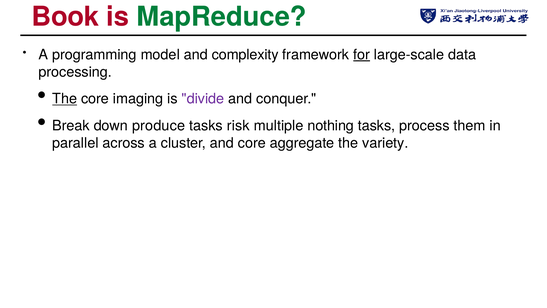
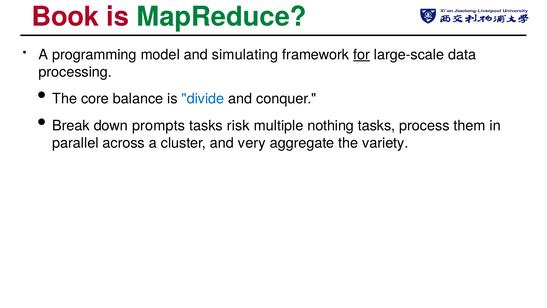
complexity: complexity -> simulating
The at (65, 99) underline: present -> none
imaging: imaging -> balance
divide colour: purple -> blue
produce: produce -> prompts
and core: core -> very
